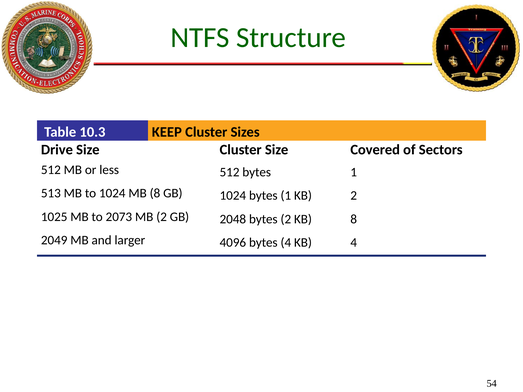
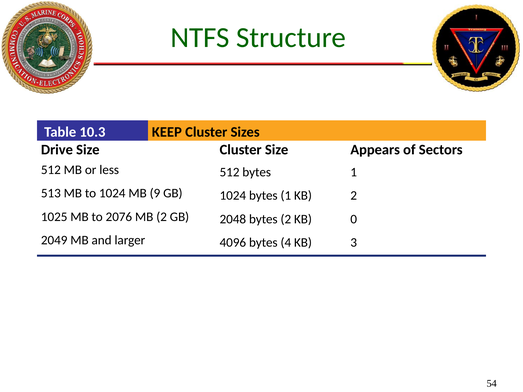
Covered: Covered -> Appears
MB 8: 8 -> 9
2073: 2073 -> 2076
KB 8: 8 -> 0
KB 4: 4 -> 3
